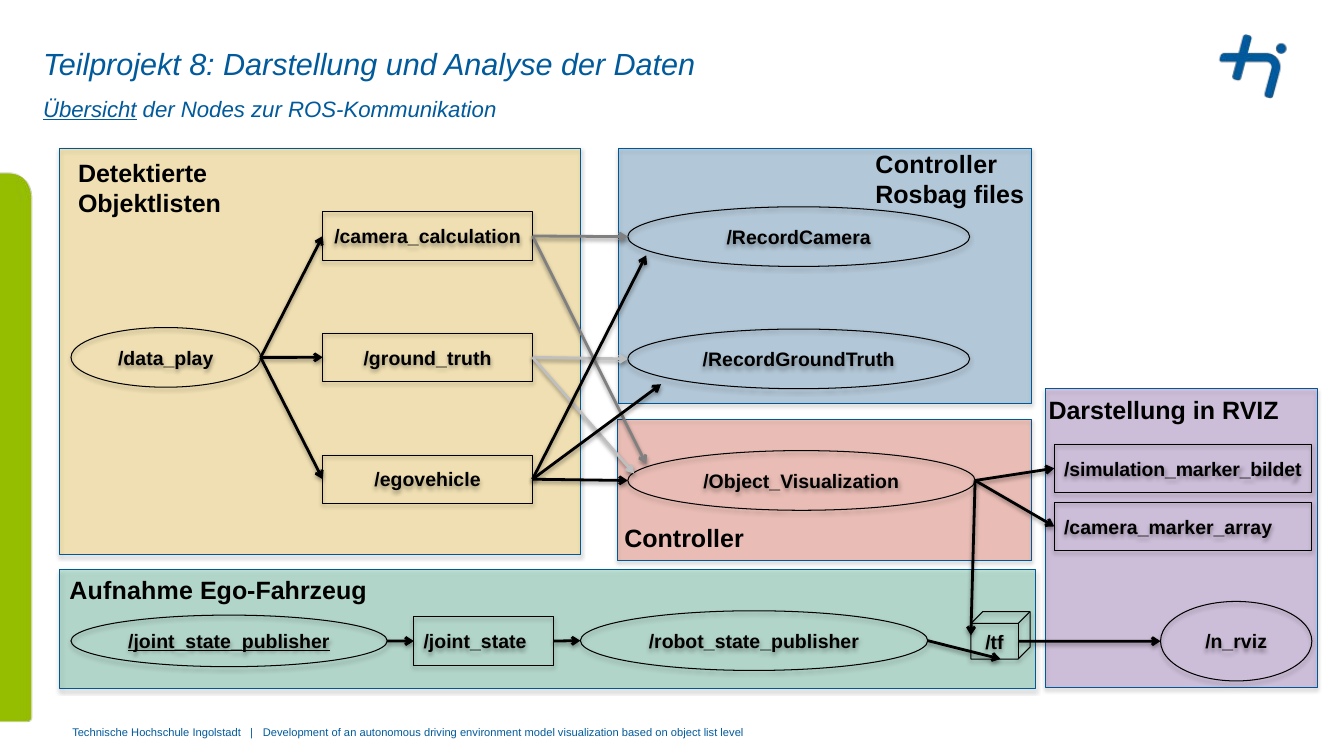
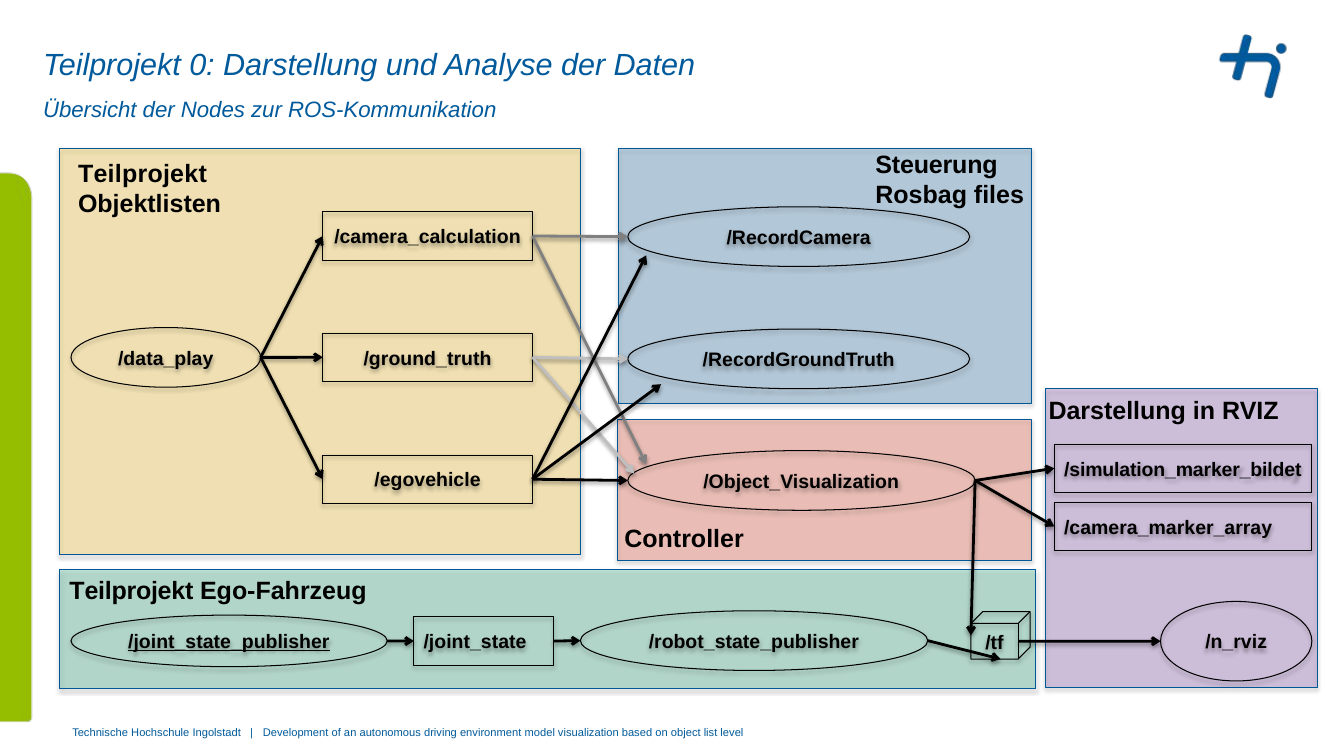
8: 8 -> 0
Übersicht underline: present -> none
Controller at (936, 165): Controller -> Steuerung
Detektierte at (143, 174): Detektierte -> Teilprojekt
Aufnahme at (131, 591): Aufnahme -> Teilprojekt
